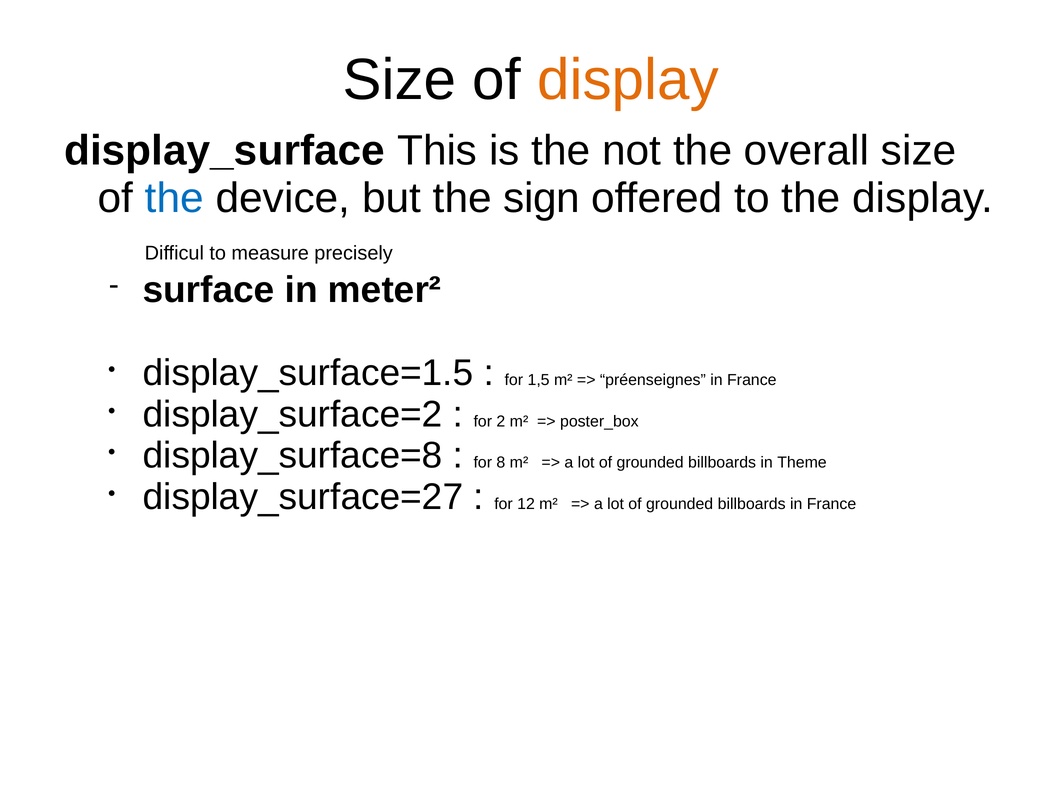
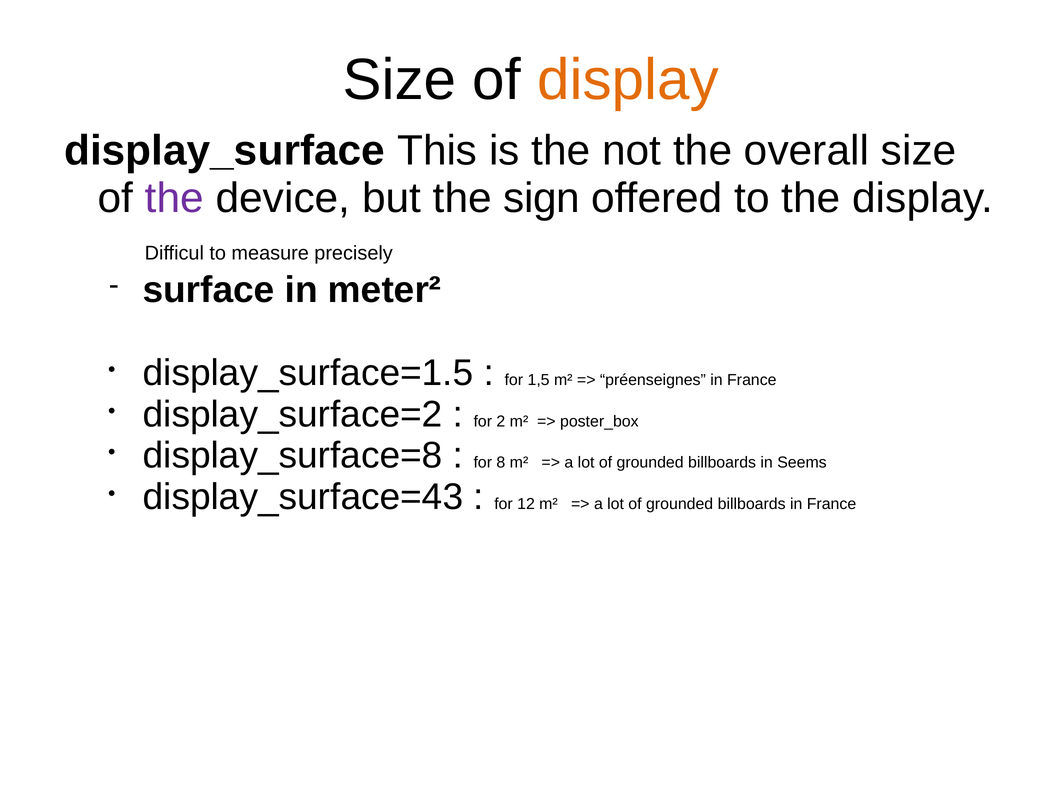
the at (174, 198) colour: blue -> purple
Theme: Theme -> Seems
display_surface=27: display_surface=27 -> display_surface=43
